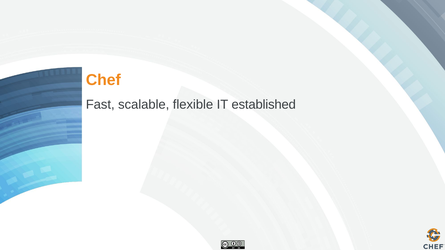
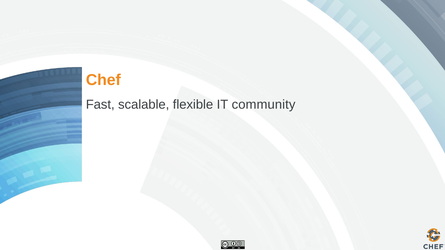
established: established -> community
